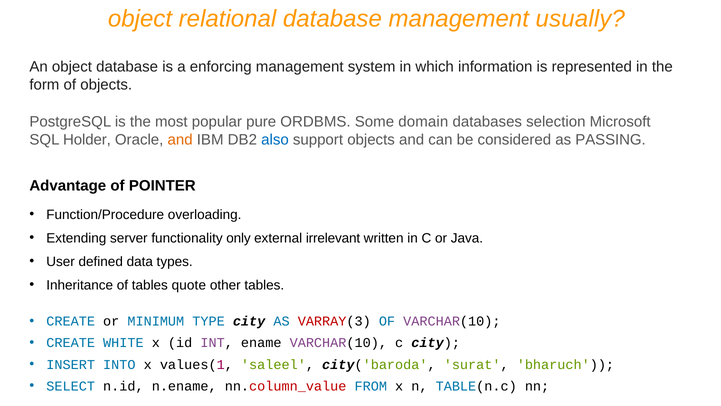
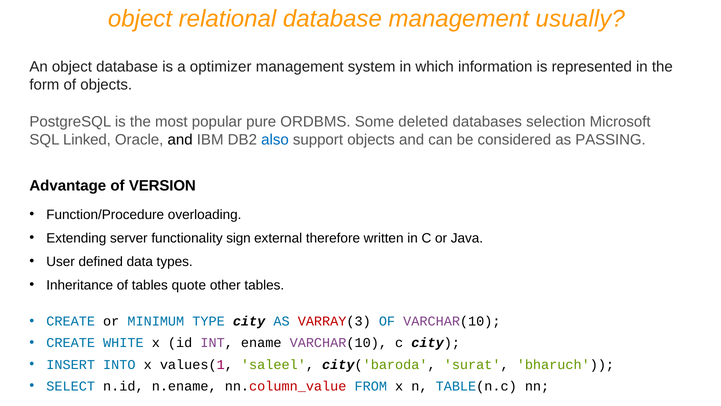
enforcing: enforcing -> optimizer
domain: domain -> deleted
Holder: Holder -> Linked
and at (180, 140) colour: orange -> black
POINTER: POINTER -> VERSION
only: only -> sign
irrelevant: irrelevant -> therefore
